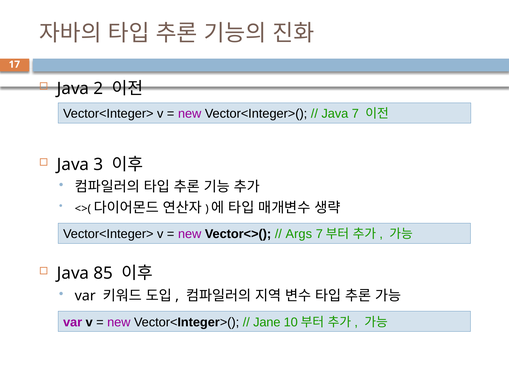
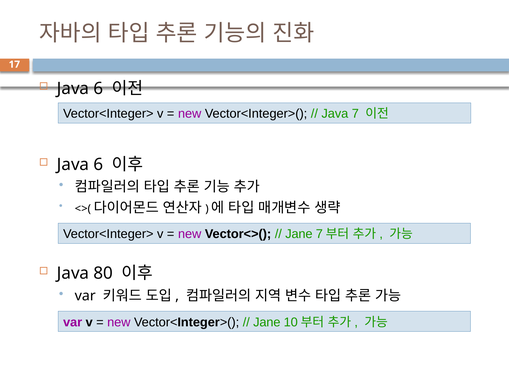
2 at (98, 89): 2 -> 6
3 at (98, 164): 3 -> 6
Args at (299, 234): Args -> Jane
85: 85 -> 80
